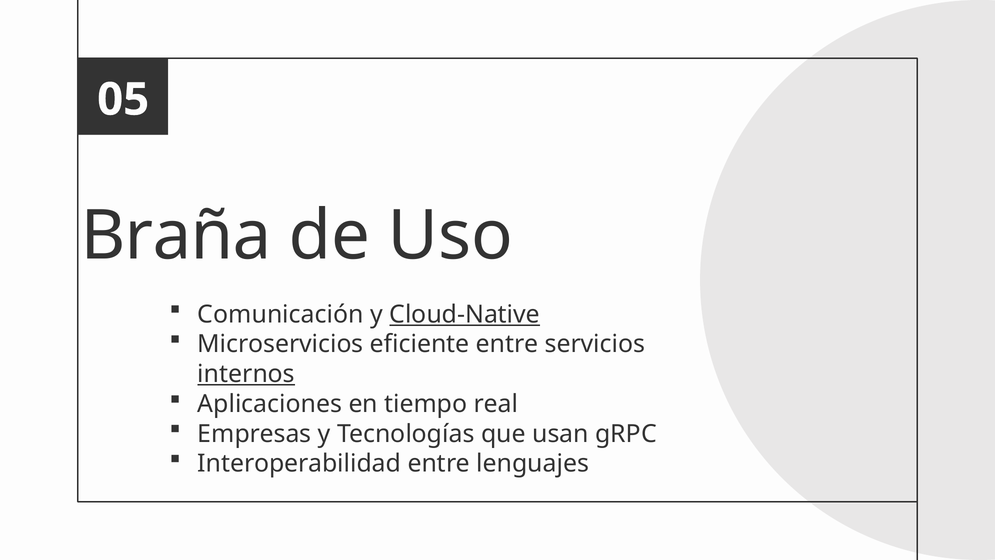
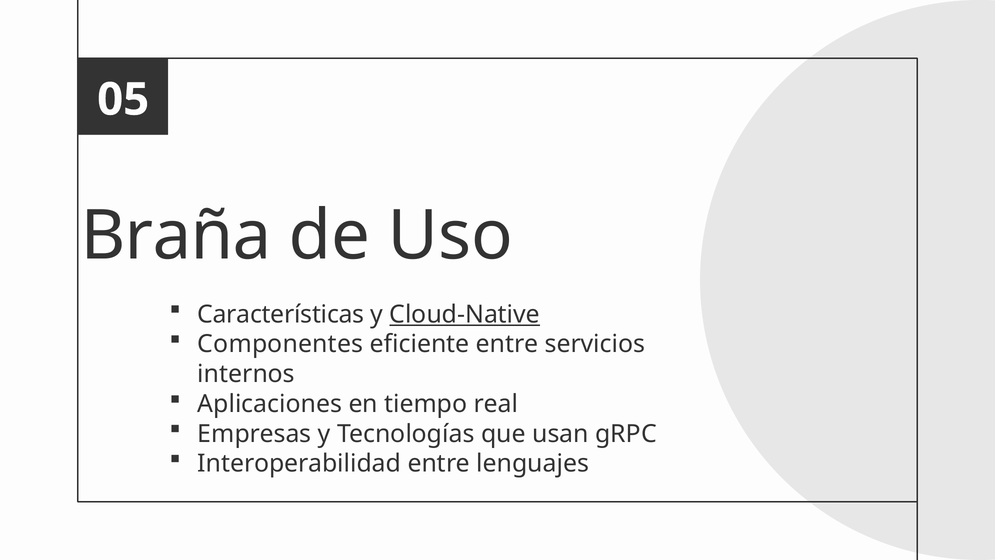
Comunicación: Comunicación -> Características
Microservicios: Microservicios -> Componentes
internos underline: present -> none
